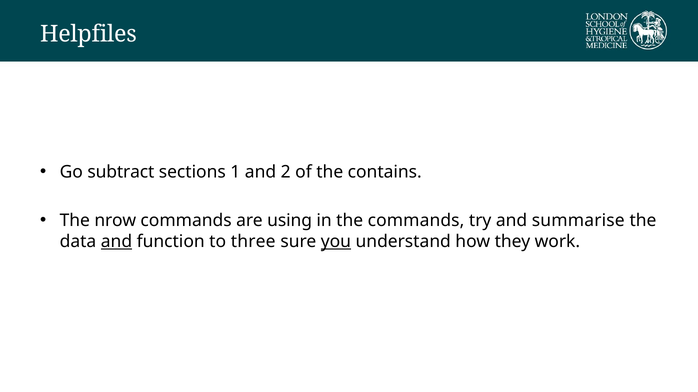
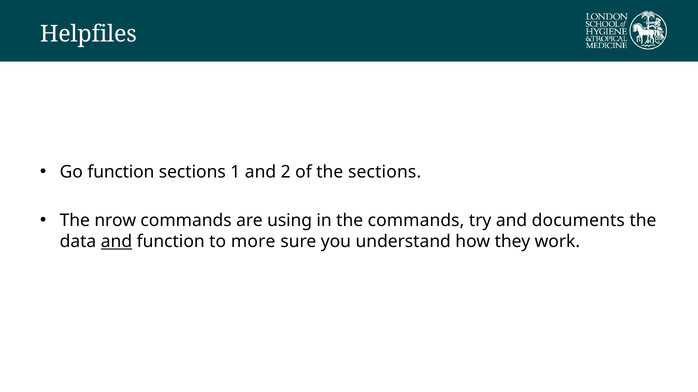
Go subtract: subtract -> function
the contains: contains -> sections
summarise: summarise -> documents
three: three -> more
you underline: present -> none
